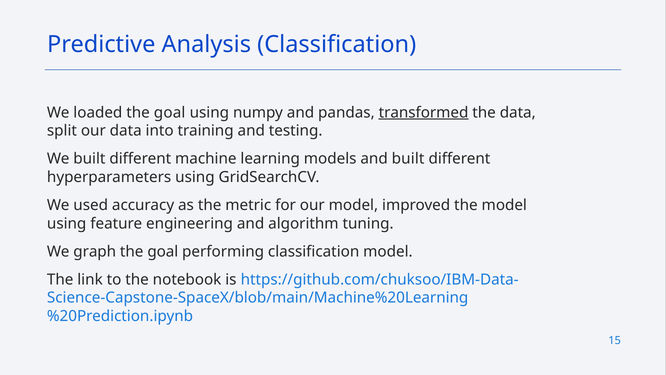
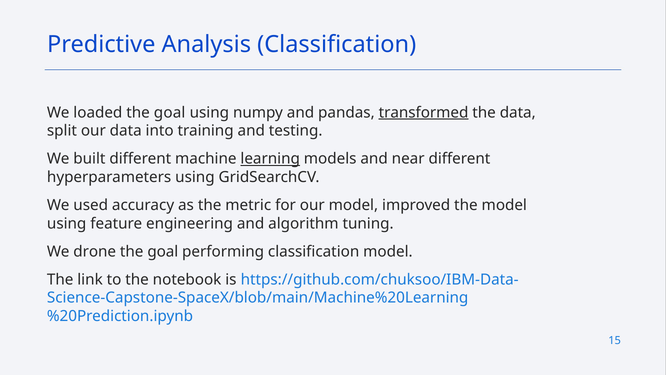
learning underline: none -> present
and built: built -> near
graph: graph -> drone
